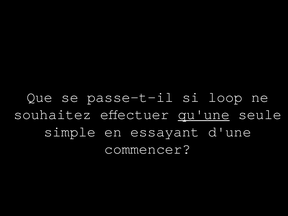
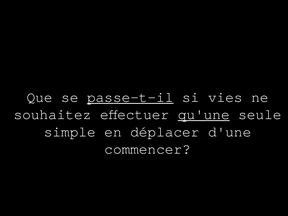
passe-t-il underline: none -> present
loop: loop -> vies
essayant: essayant -> déplacer
